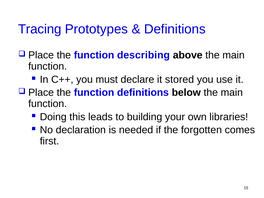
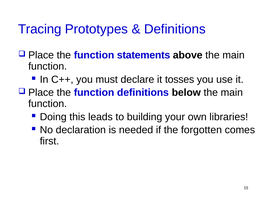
describing: describing -> statements
stored: stored -> tosses
